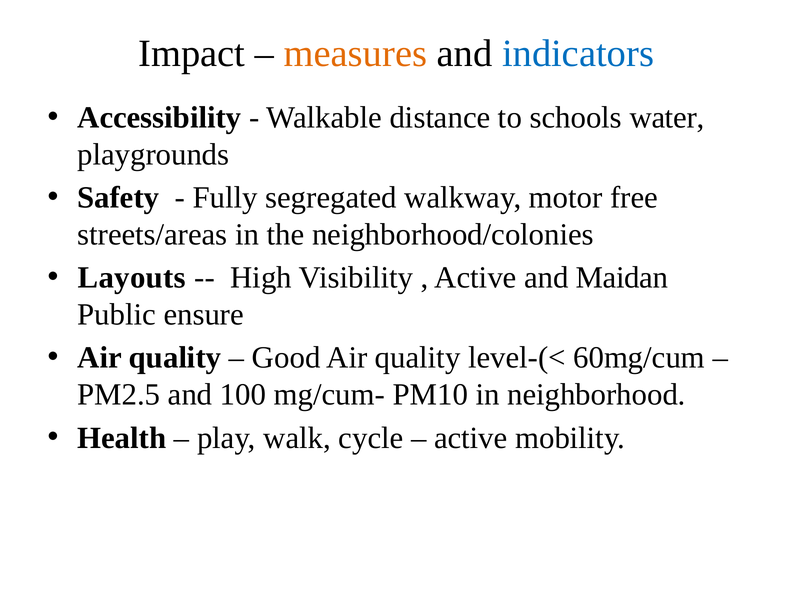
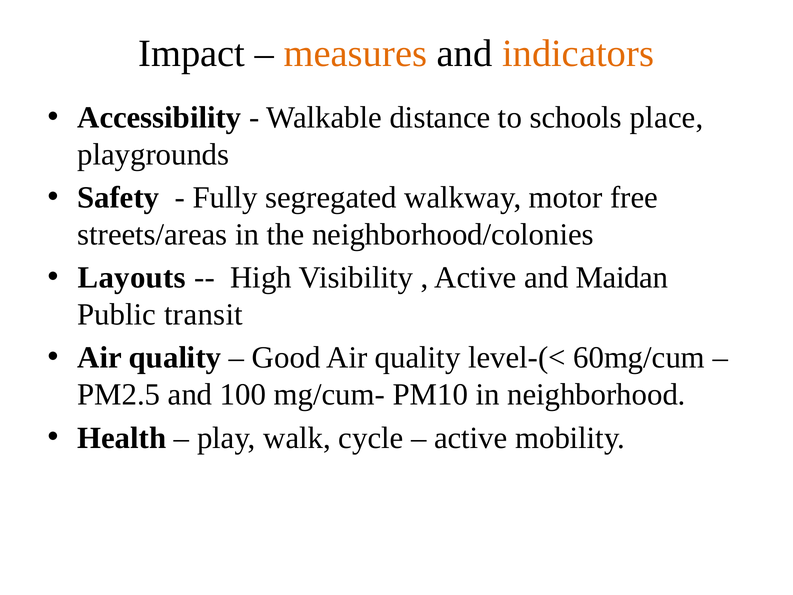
indicators colour: blue -> orange
water: water -> place
ensure: ensure -> transit
